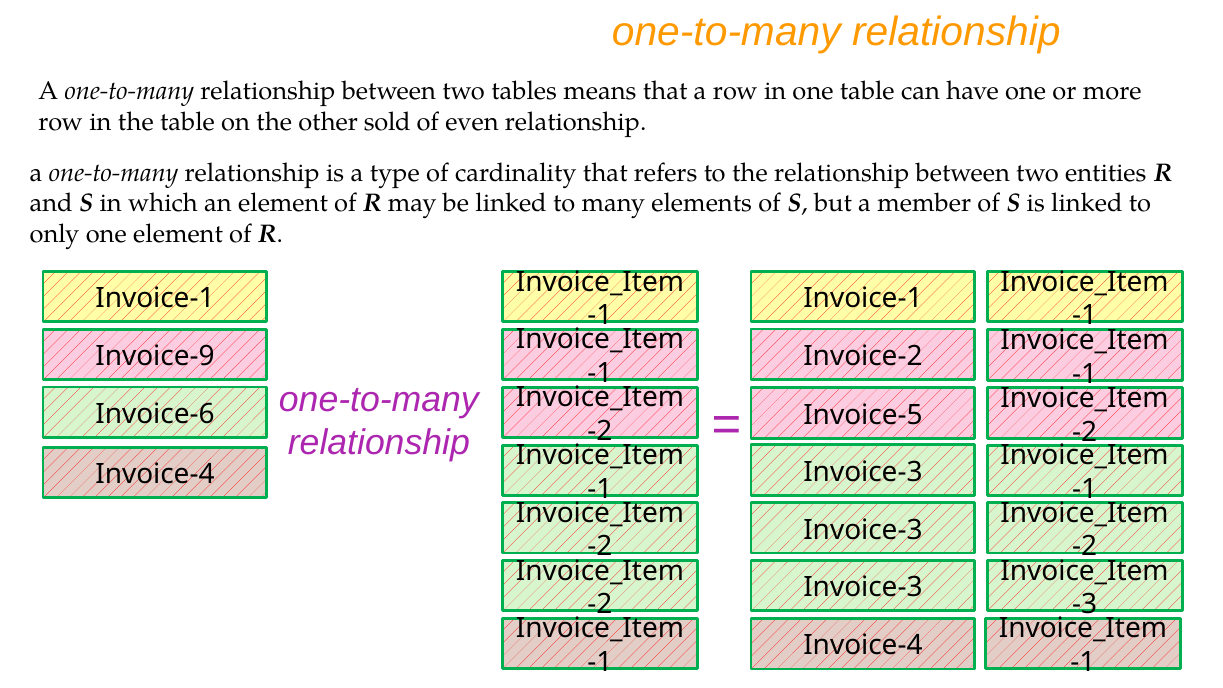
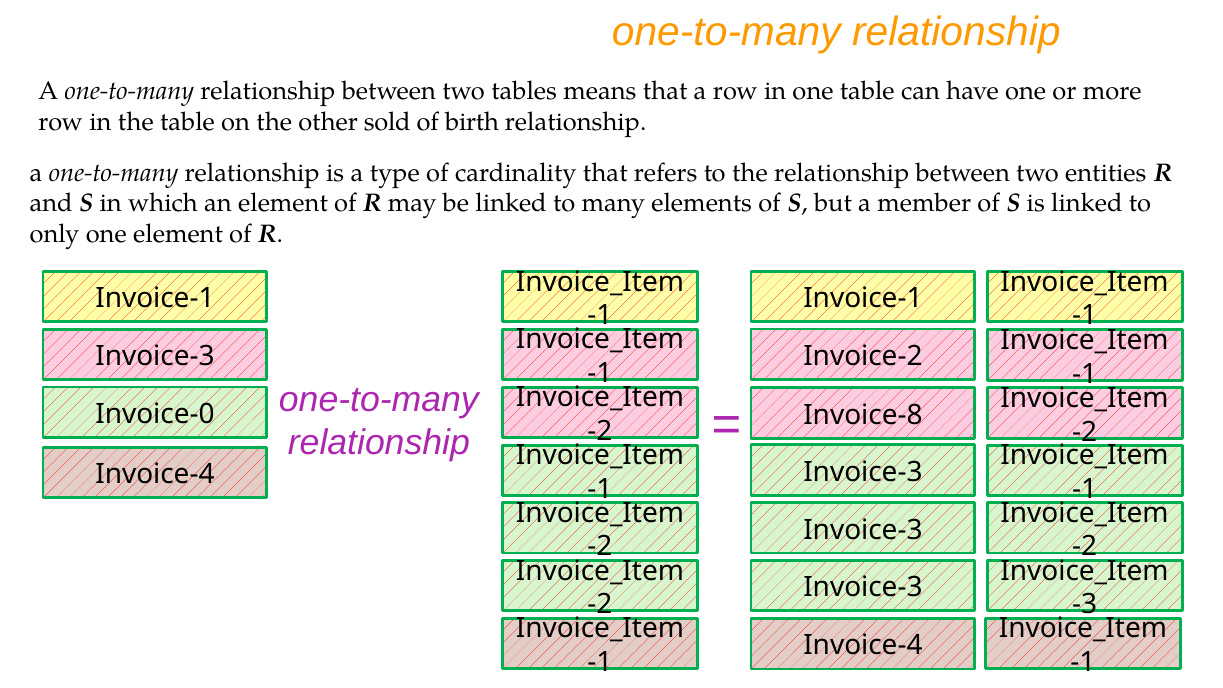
even: even -> birth
Invoice-9 at (155, 356): Invoice-9 -> Invoice-3
Invoice-6: Invoice-6 -> Invoice-0
Invoice-5: Invoice-5 -> Invoice-8
